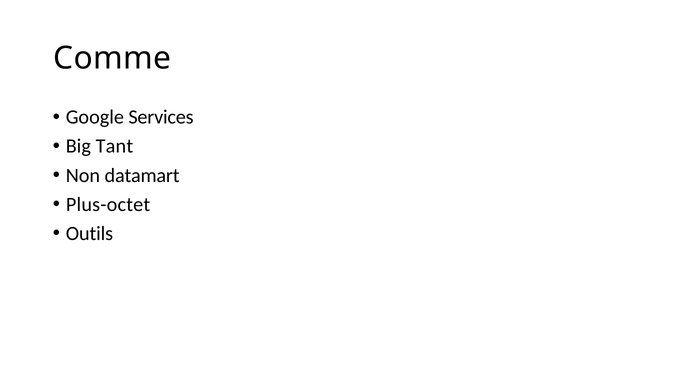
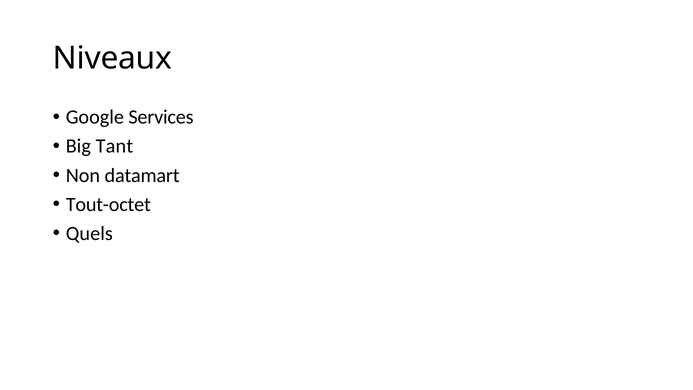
Comme: Comme -> Niveaux
Plus-octet: Plus-octet -> Tout-octet
Outils: Outils -> Quels
